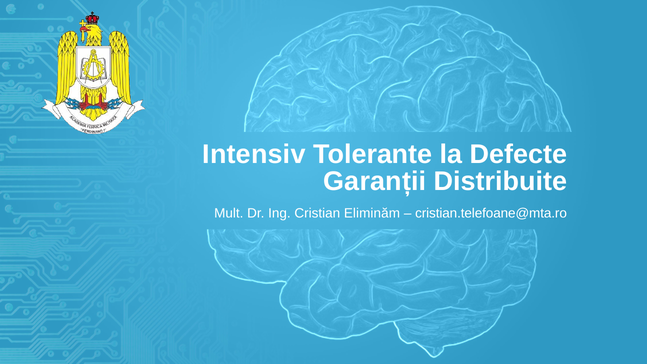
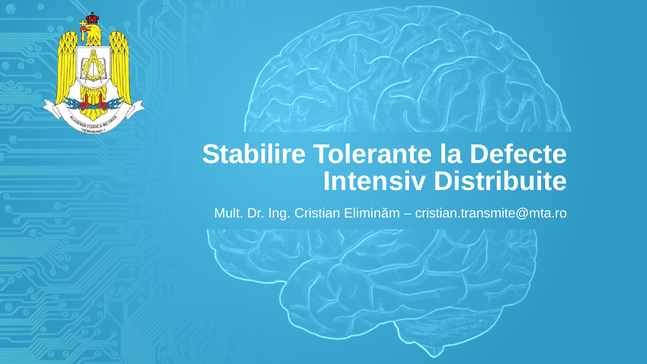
Intensiv: Intensiv -> Stabilire
Garanții: Garanții -> Intensiv
cristian.telefoane@mta.ro: cristian.telefoane@mta.ro -> cristian.transmite@mta.ro
